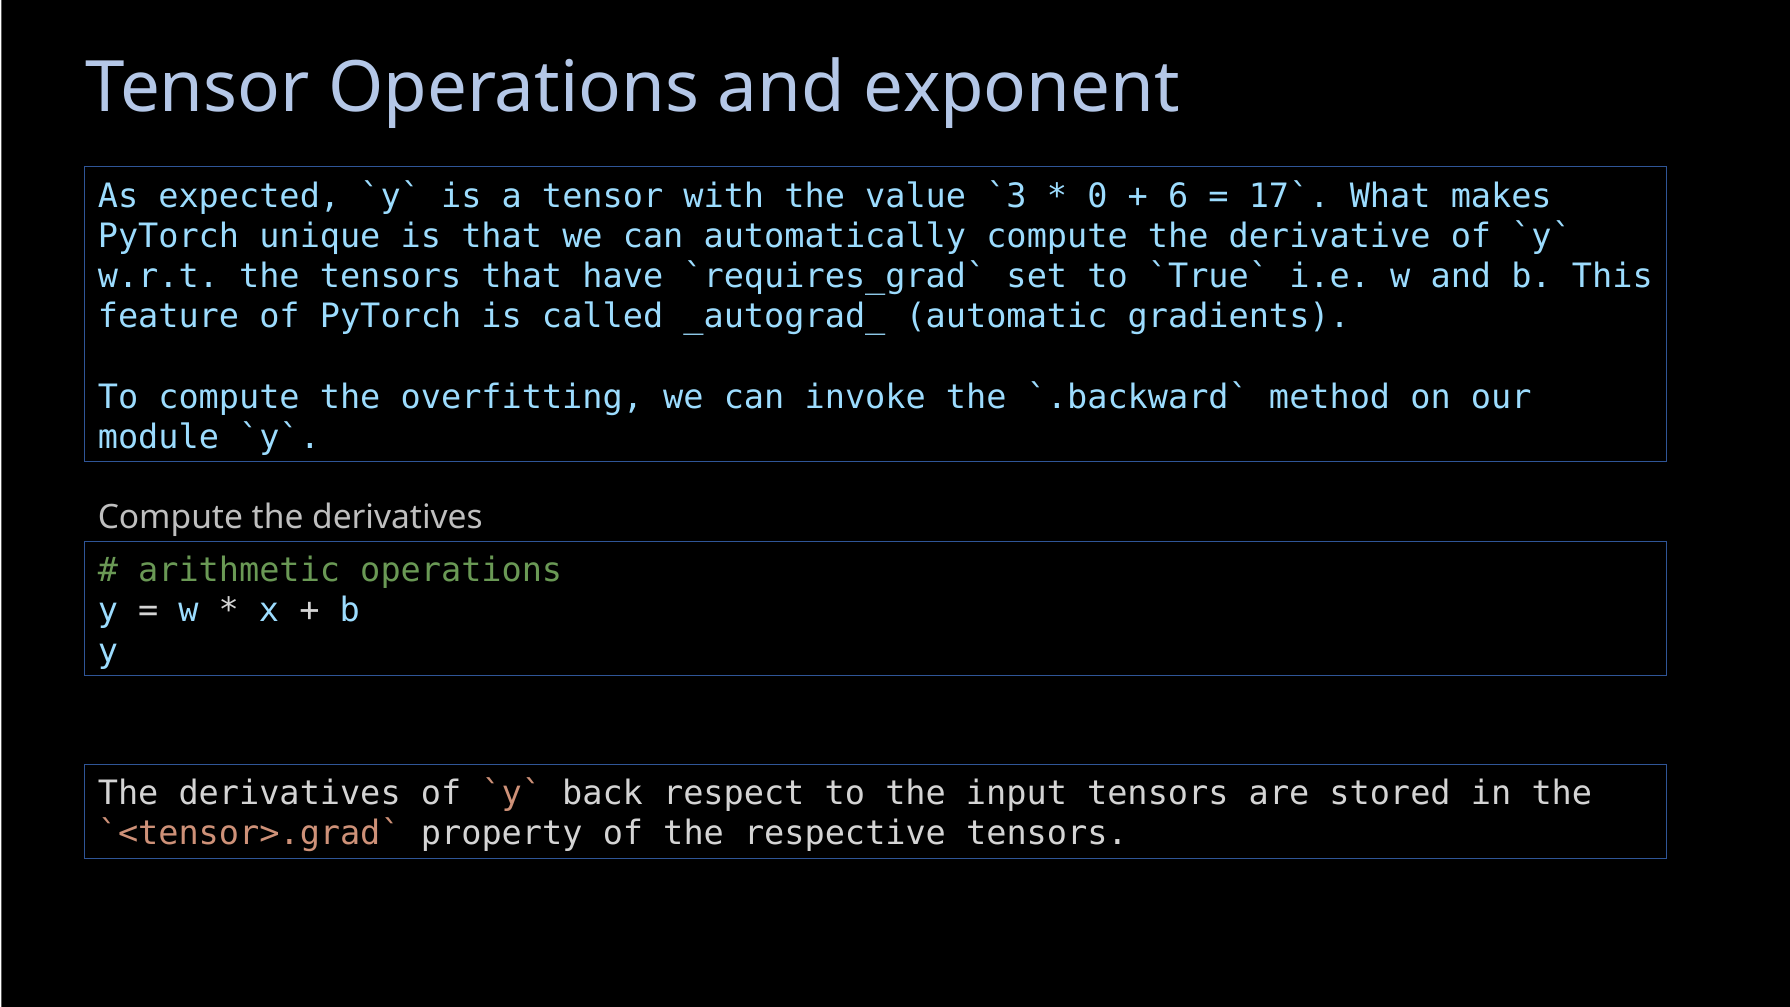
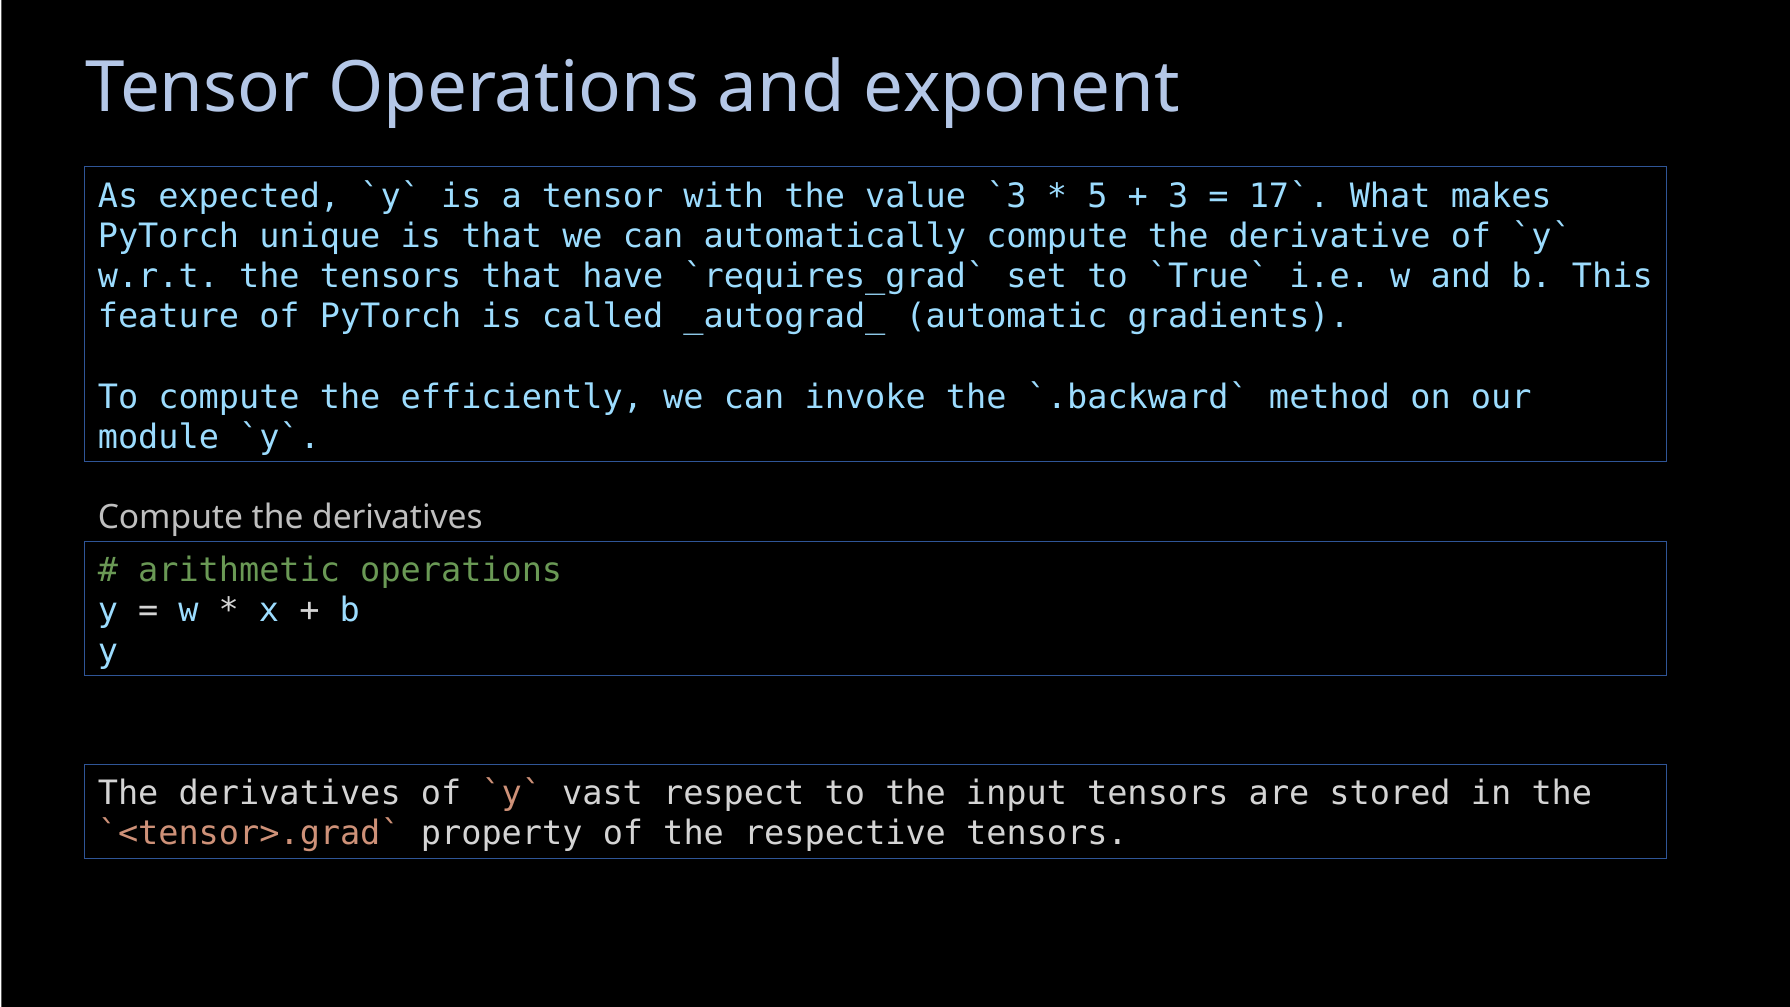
0: 0 -> 5
6: 6 -> 3
overfitting: overfitting -> efficiently
back: back -> vast
